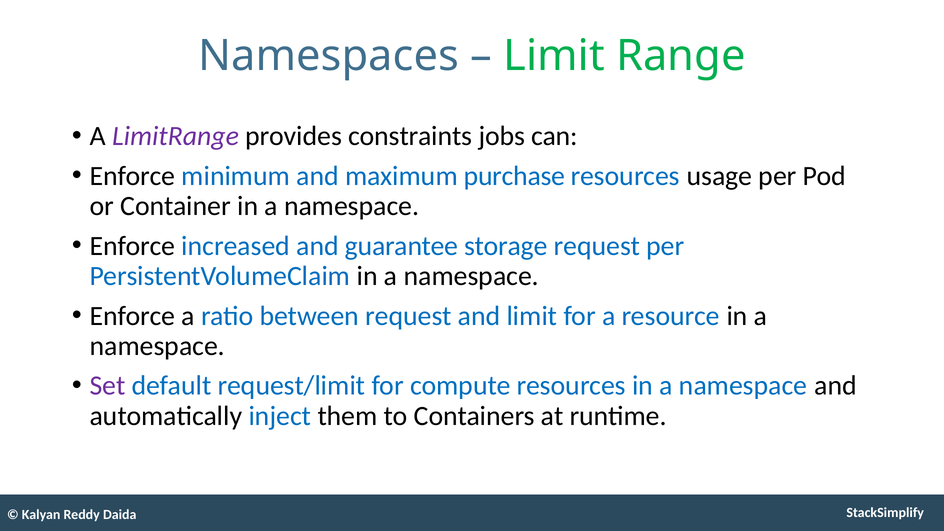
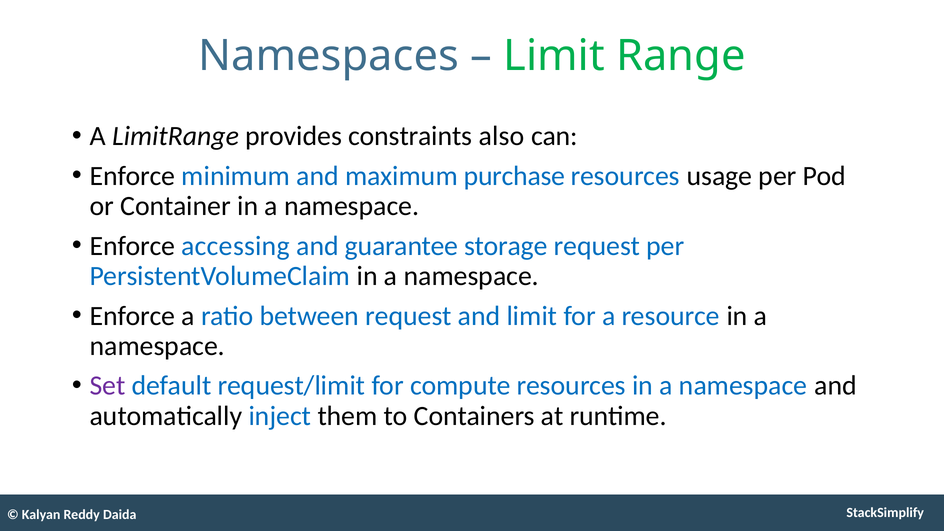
LimitRange colour: purple -> black
jobs: jobs -> also
increased: increased -> accessing
